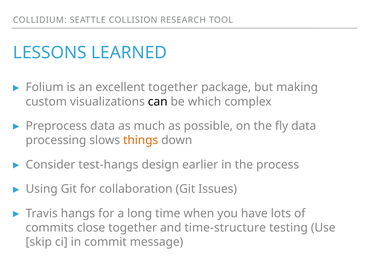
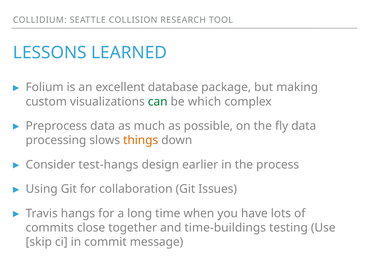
excellent together: together -> database
can colour: black -> green
time-structure: time-structure -> time-buildings
